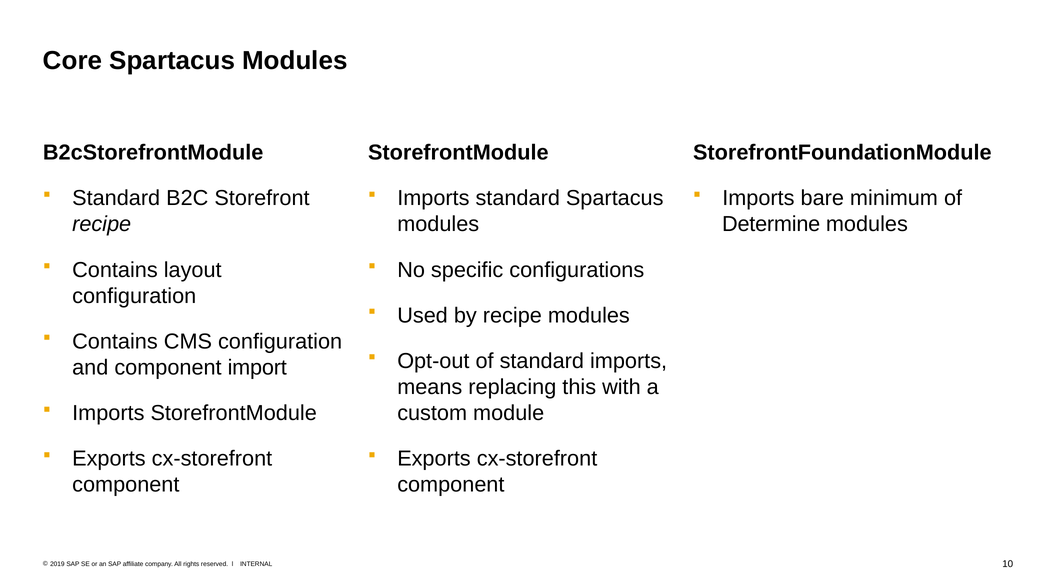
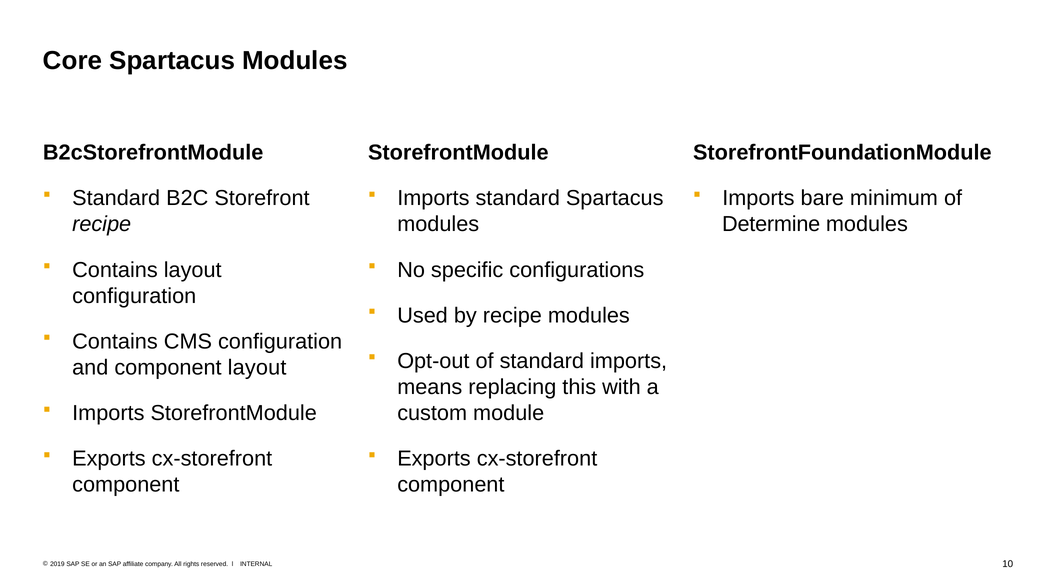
component import: import -> layout
